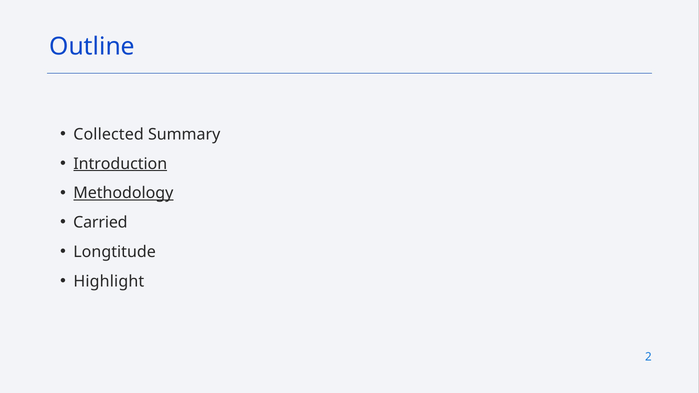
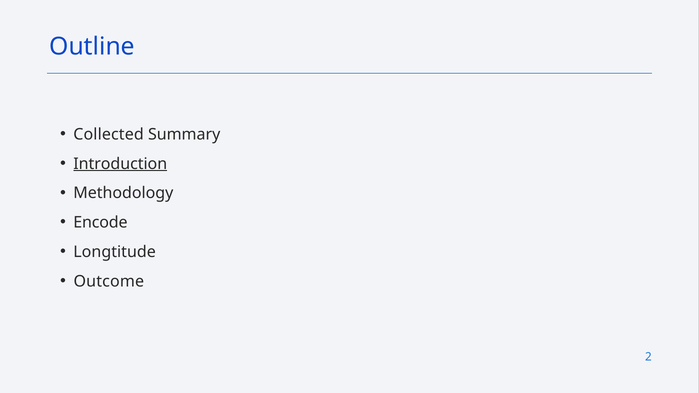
Methodology underline: present -> none
Carried: Carried -> Encode
Highlight: Highlight -> Outcome
